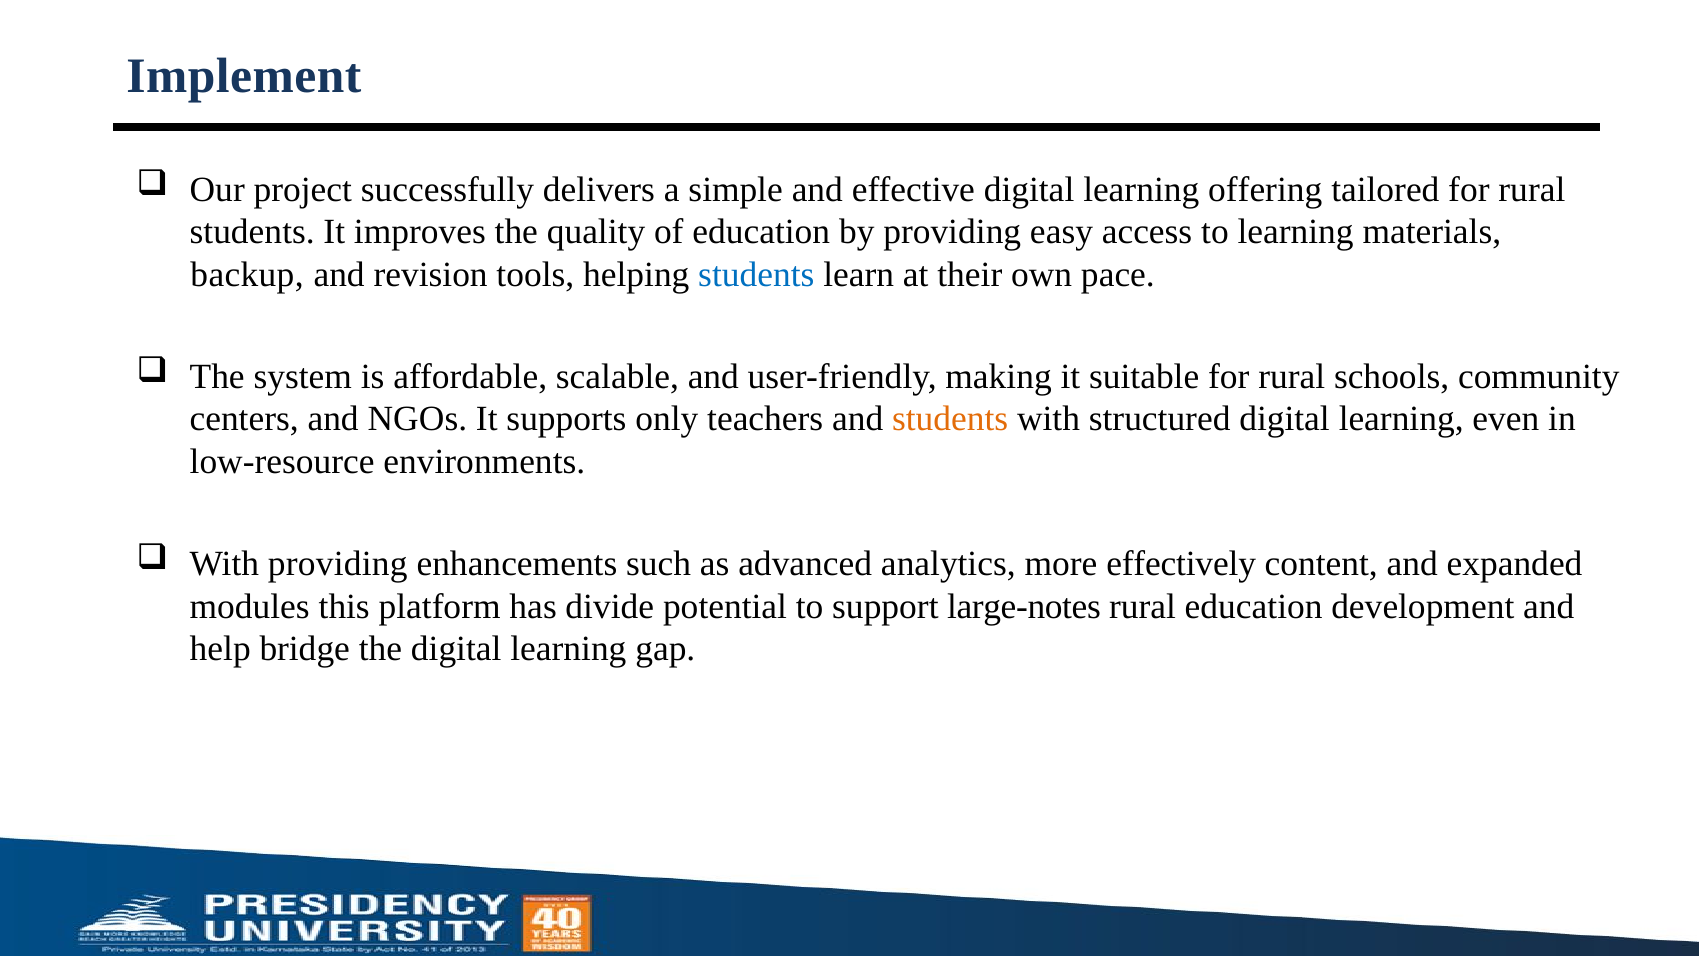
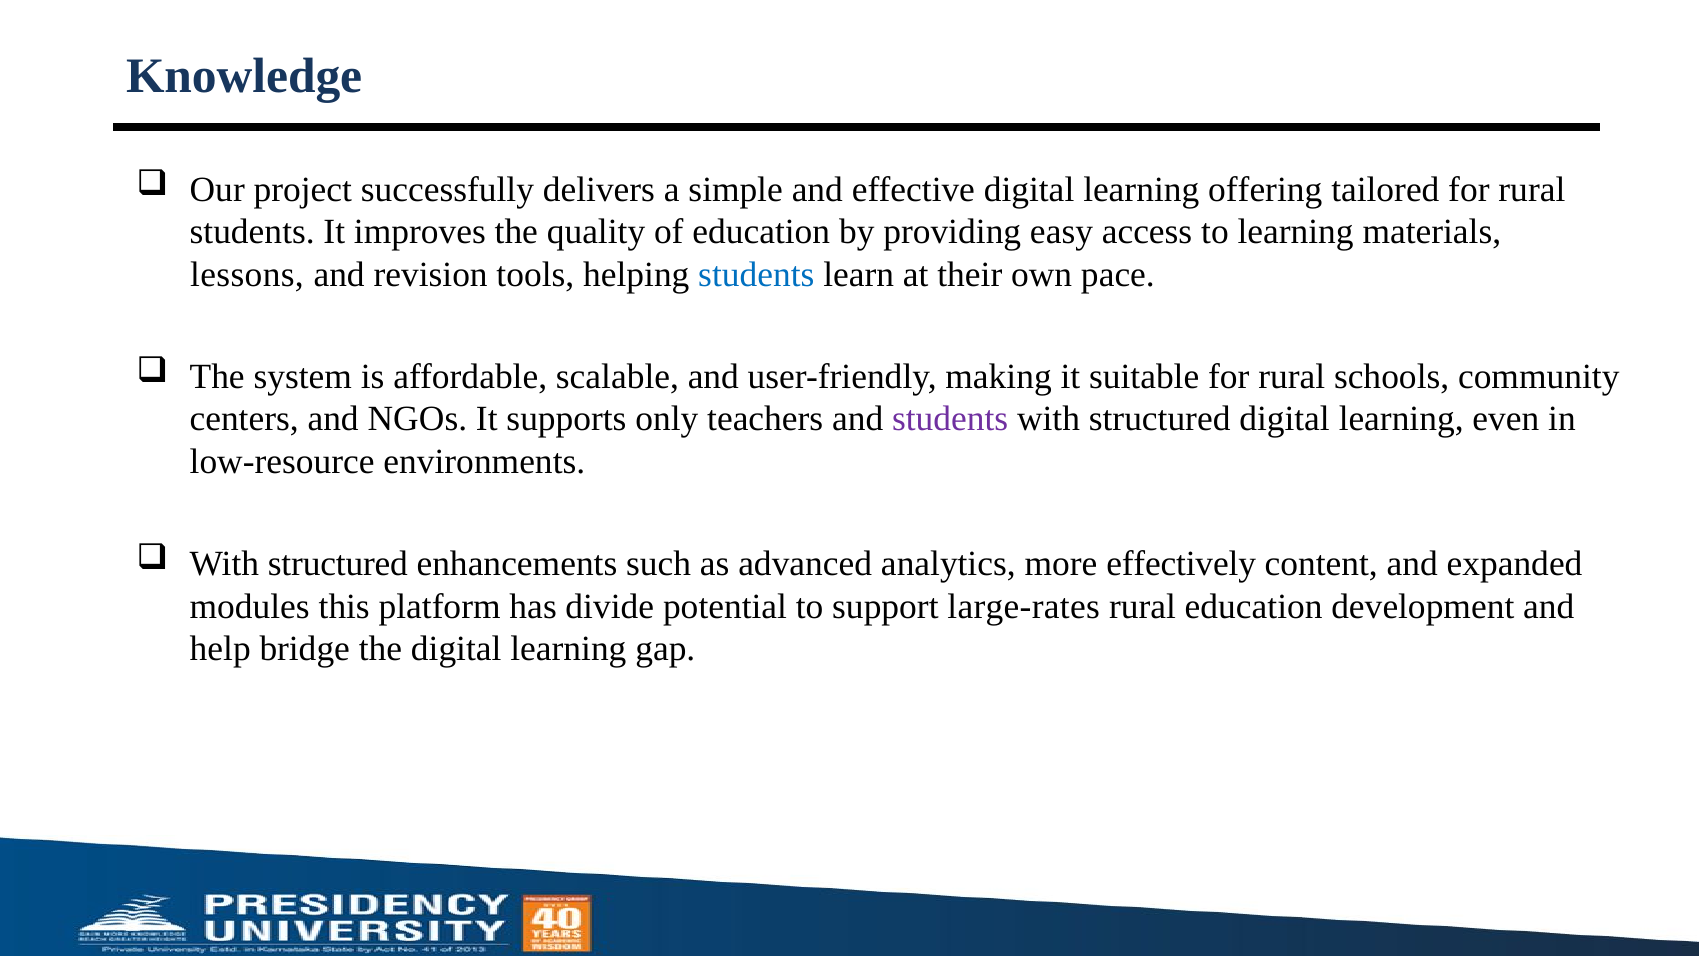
Implement: Implement -> Knowledge
backup: backup -> lessons
students at (950, 419) colour: orange -> purple
providing at (338, 564): providing -> structured
large-notes: large-notes -> large-rates
